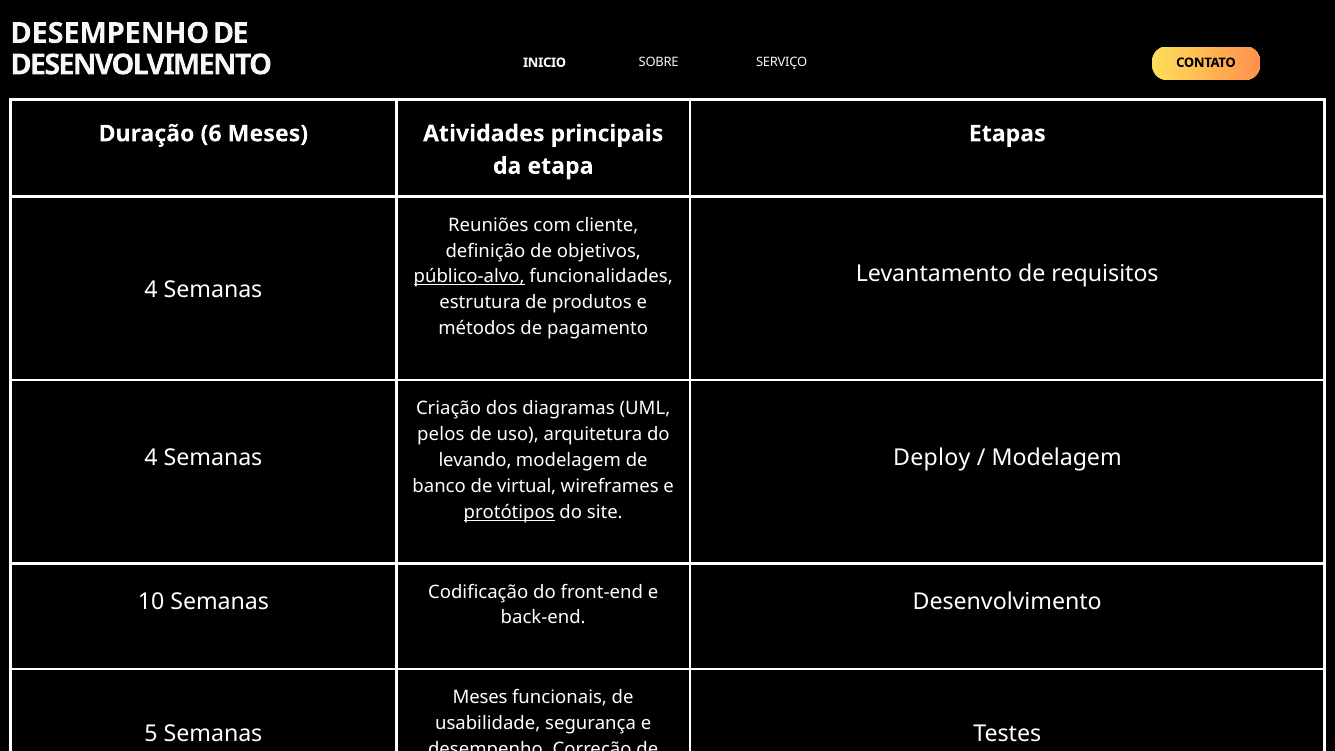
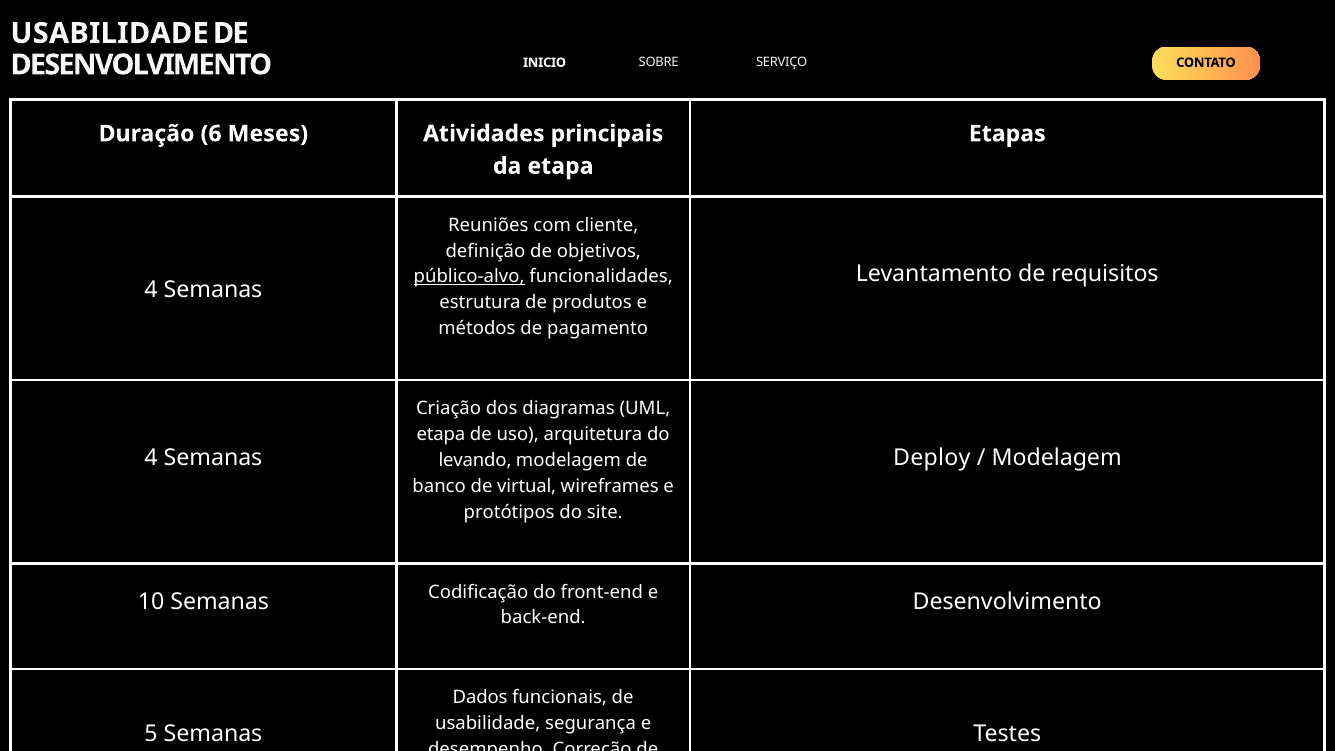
DESEMPENHO at (110, 33): DESEMPENHO -> USABILIDADE
pelos at (441, 434): pelos -> etapa
protótipos underline: present -> none
Meses at (480, 697): Meses -> Dados
